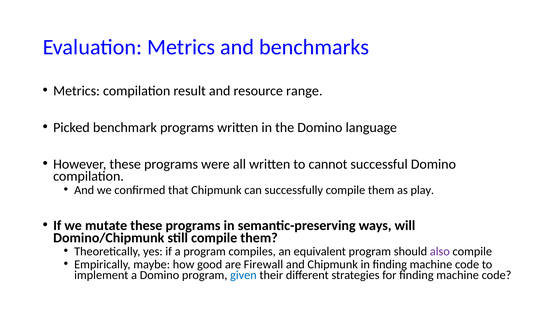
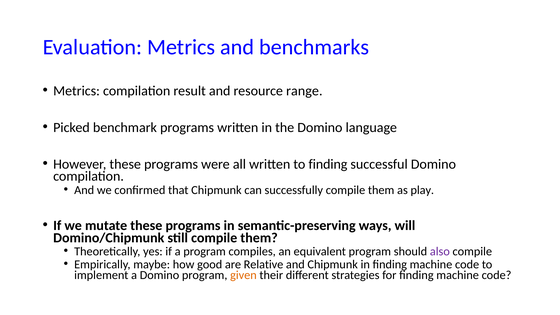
to cannot: cannot -> finding
Firewall: Firewall -> Relative
given colour: blue -> orange
